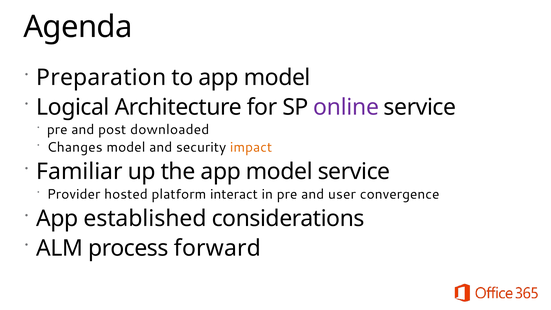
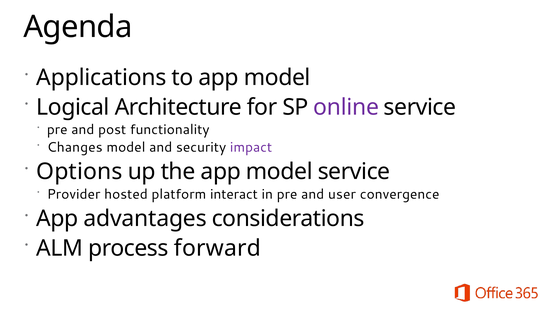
Preparation: Preparation -> Applications
downloaded: downloaded -> functionality
impact colour: orange -> purple
Familiar: Familiar -> Options
established: established -> advantages
